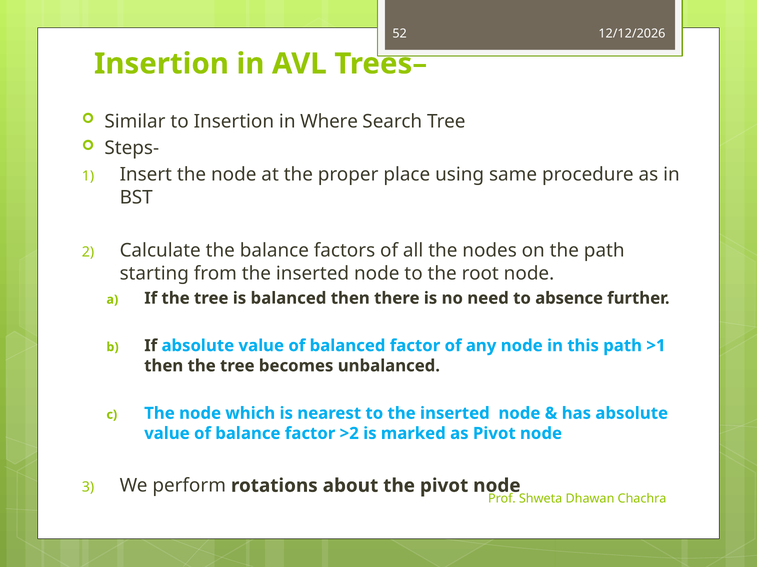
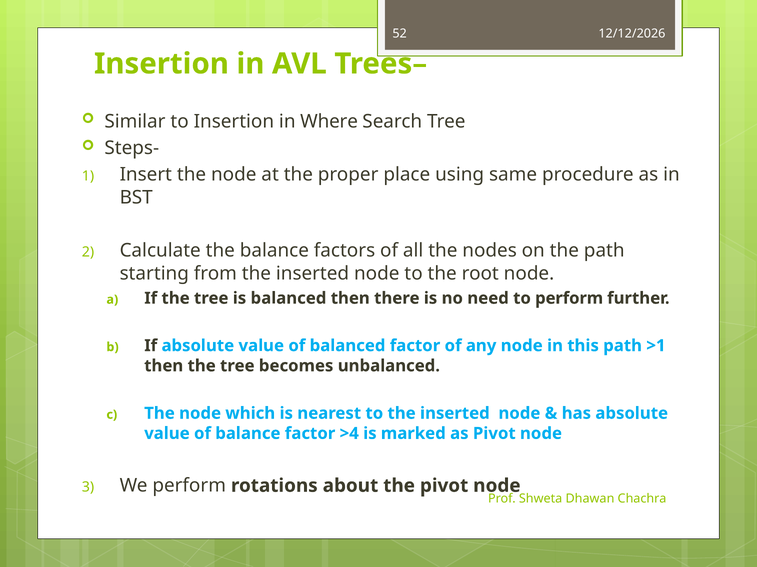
to absence: absence -> perform
>2: >2 -> >4
